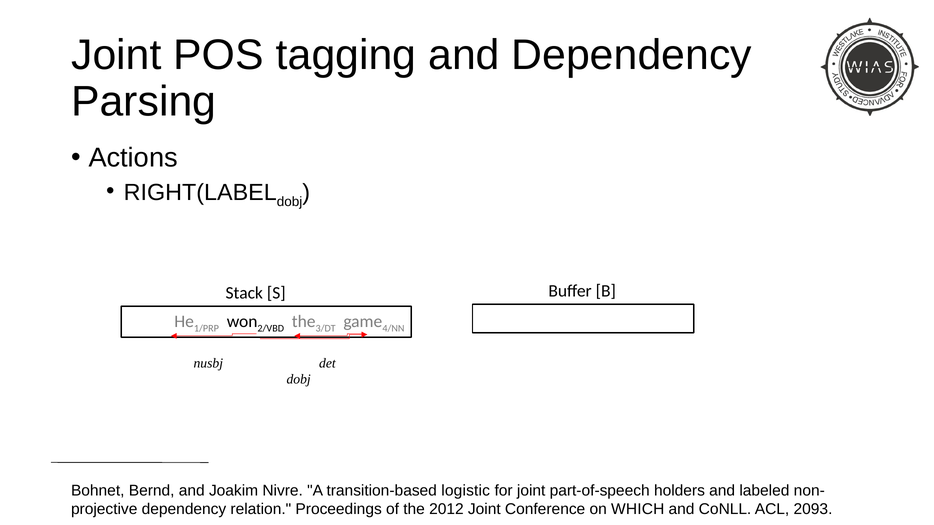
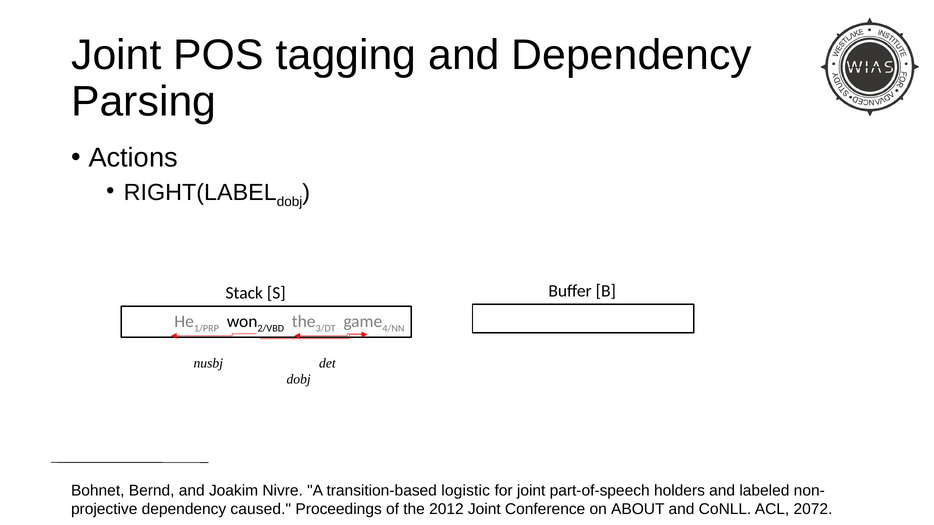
relation: relation -> caused
WHICH: WHICH -> ABOUT
2093: 2093 -> 2072
